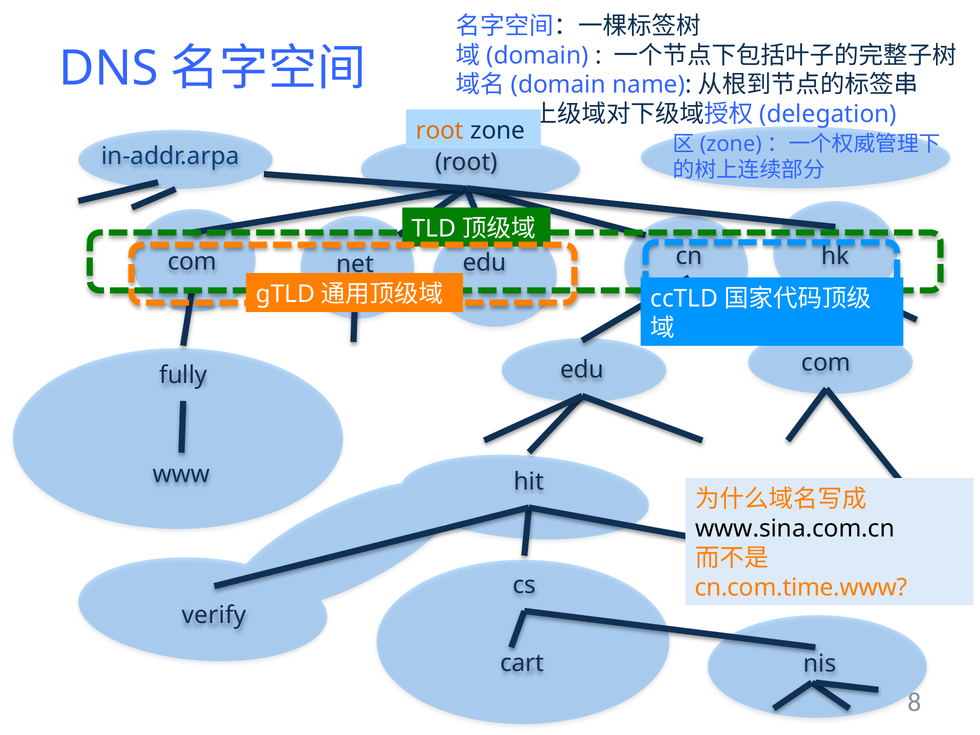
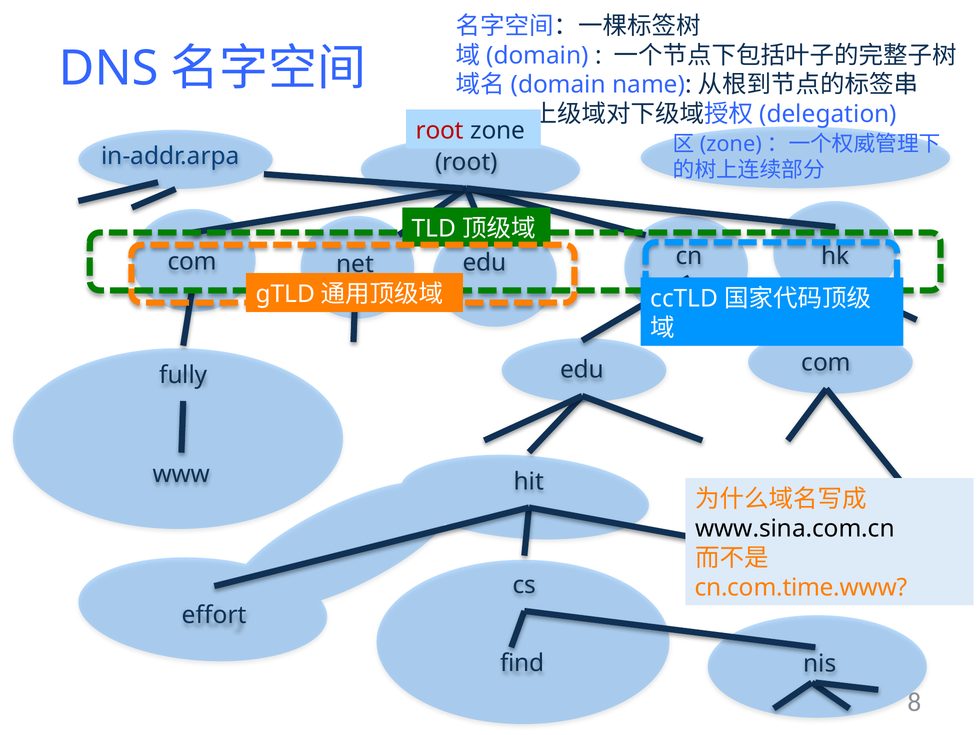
root at (440, 131) colour: orange -> red
verify: verify -> effort
cart: cart -> find
